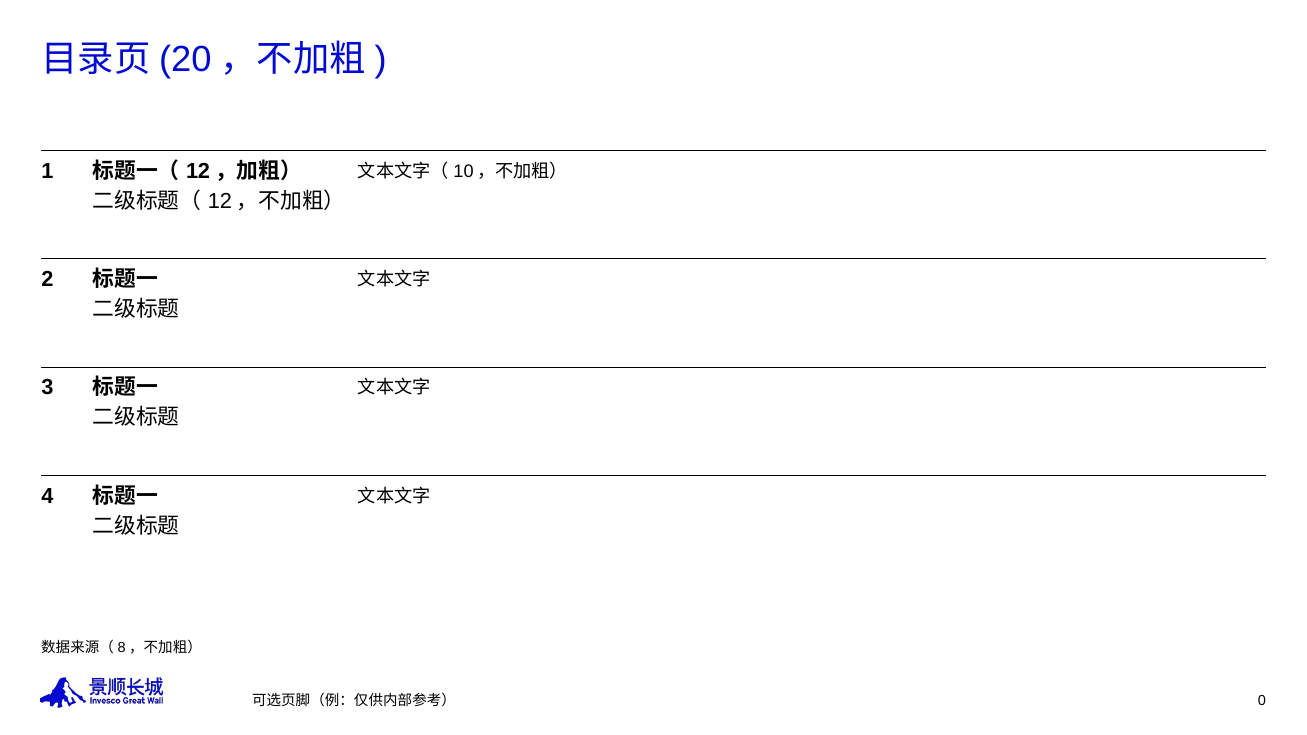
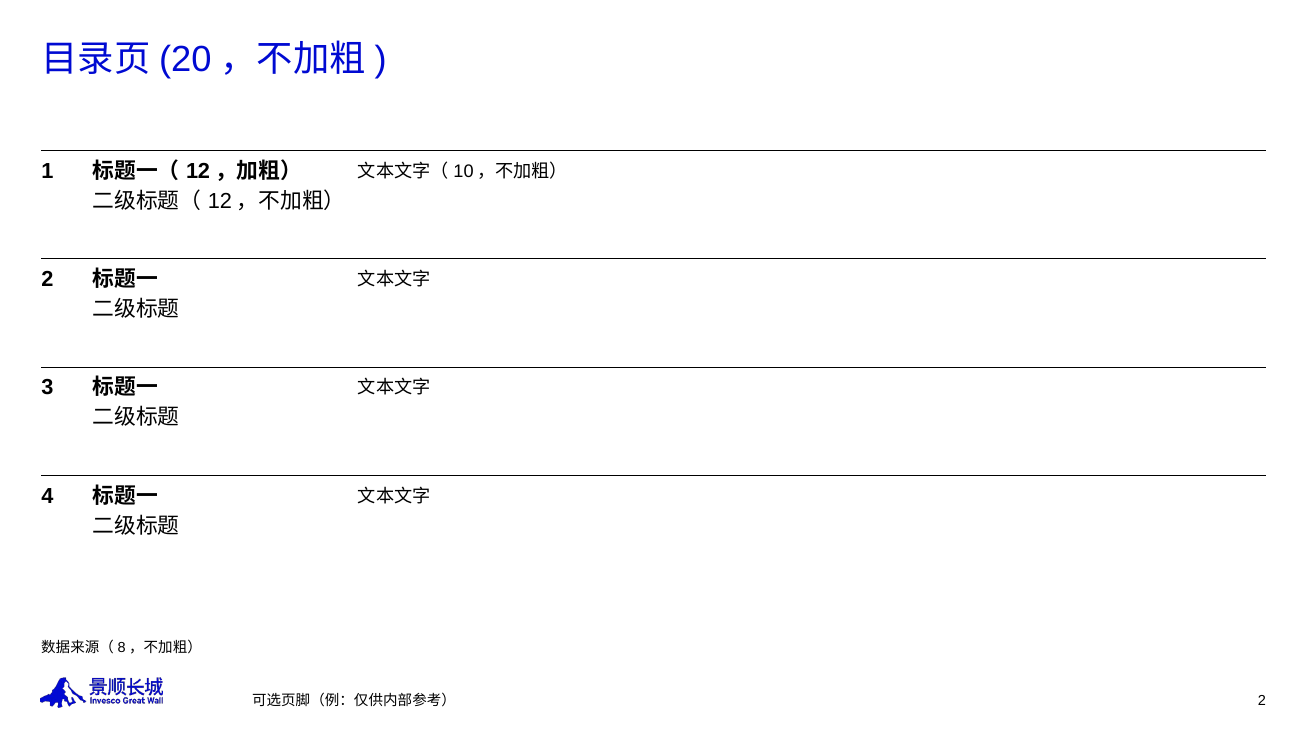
0 at (1262, 701): 0 -> 2
